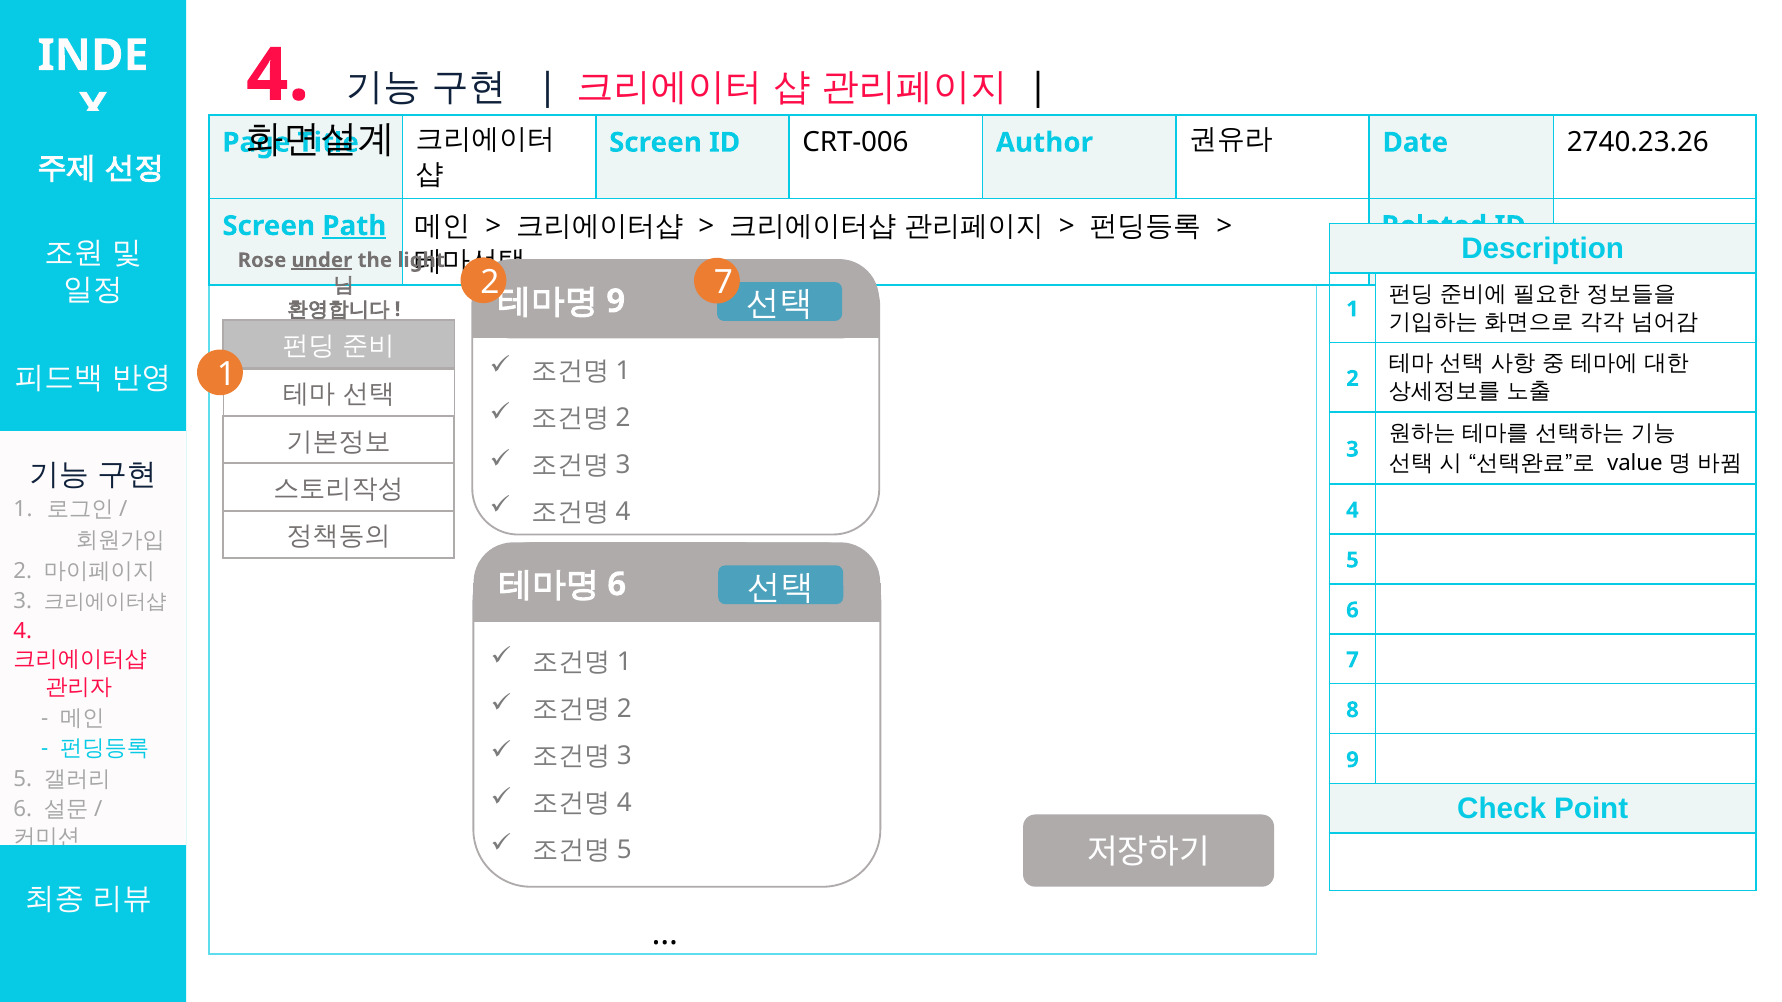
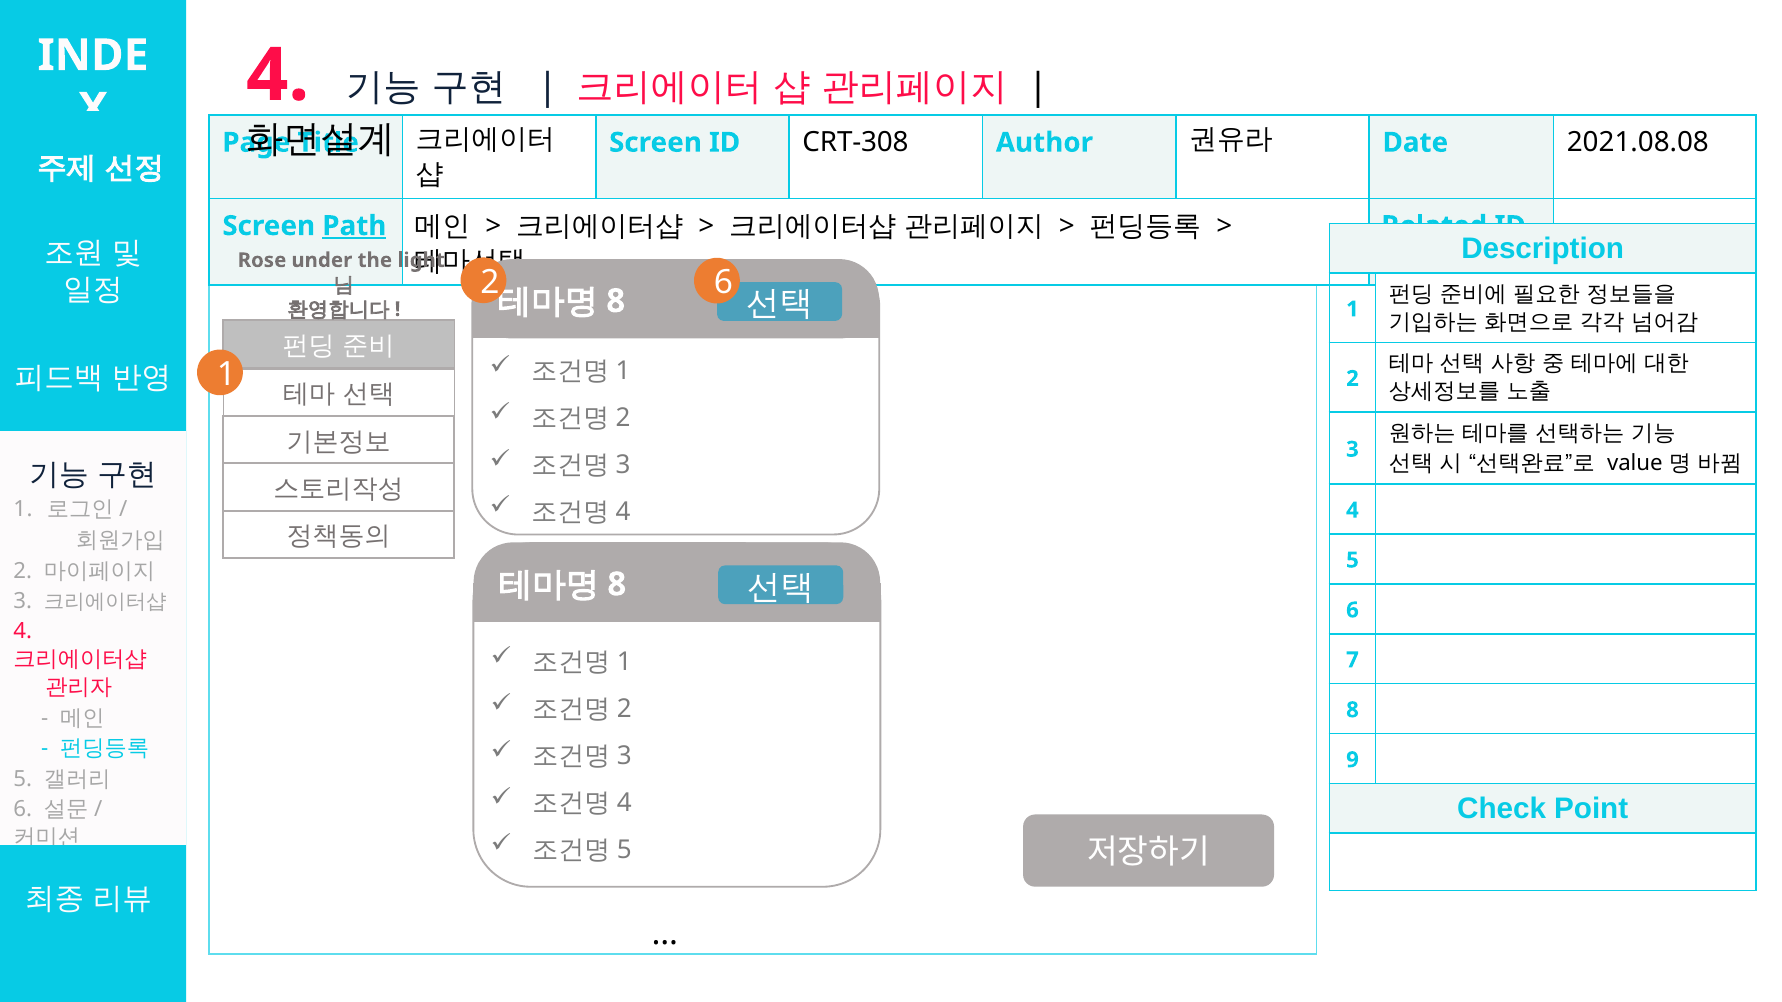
CRT-006: CRT-006 -> CRT-308
2740.23.26: 2740.23.26 -> 2021.08.08
under underline: present -> none
2 7: 7 -> 6
9 at (616, 301): 9 -> 8
6 at (617, 585): 6 -> 8
